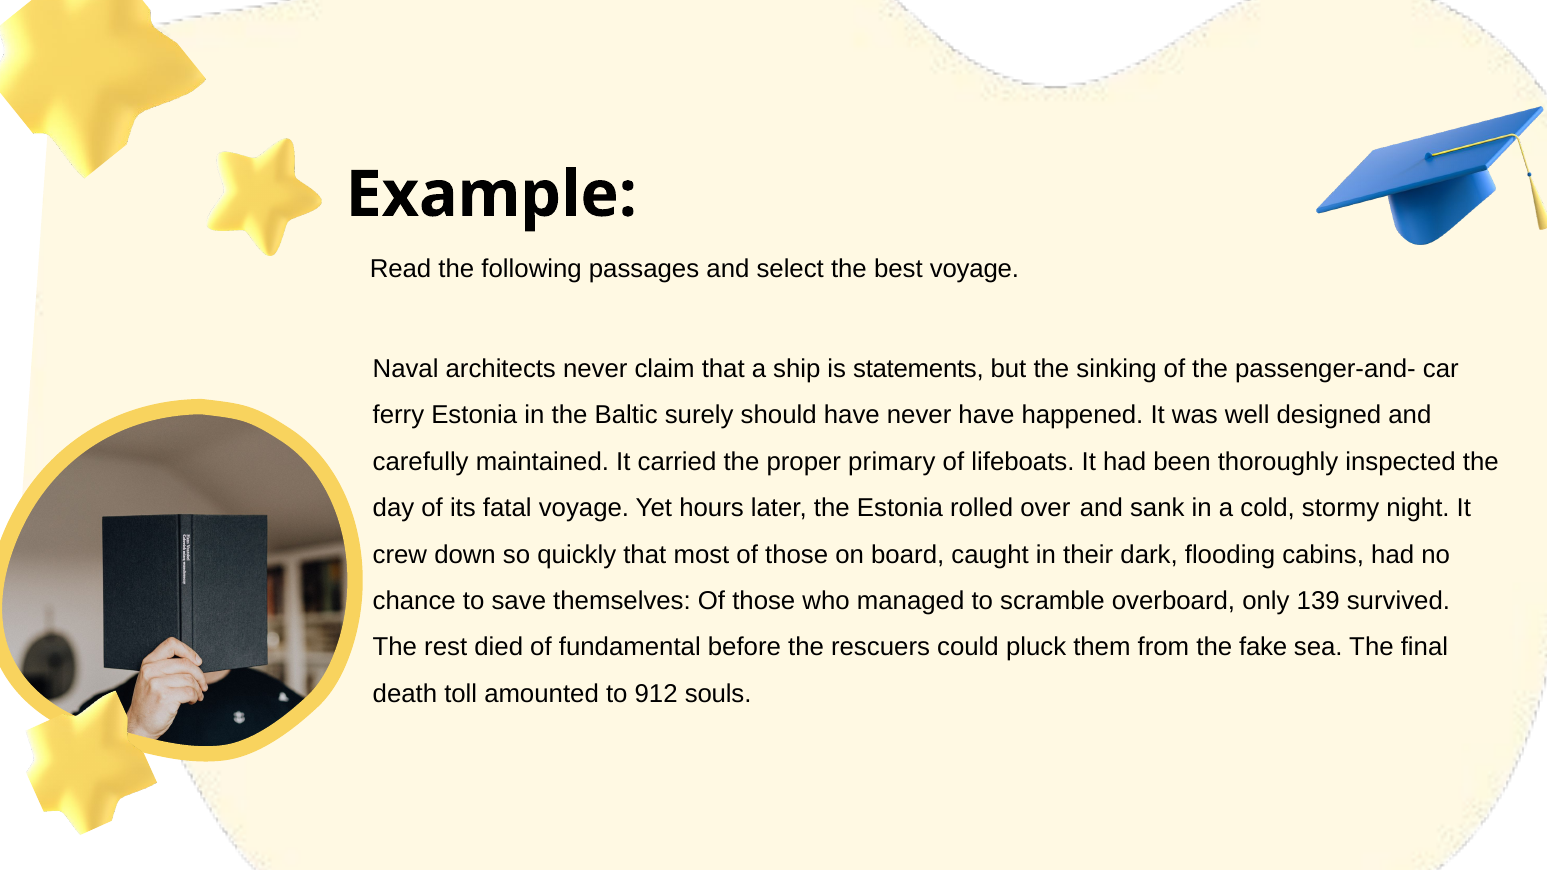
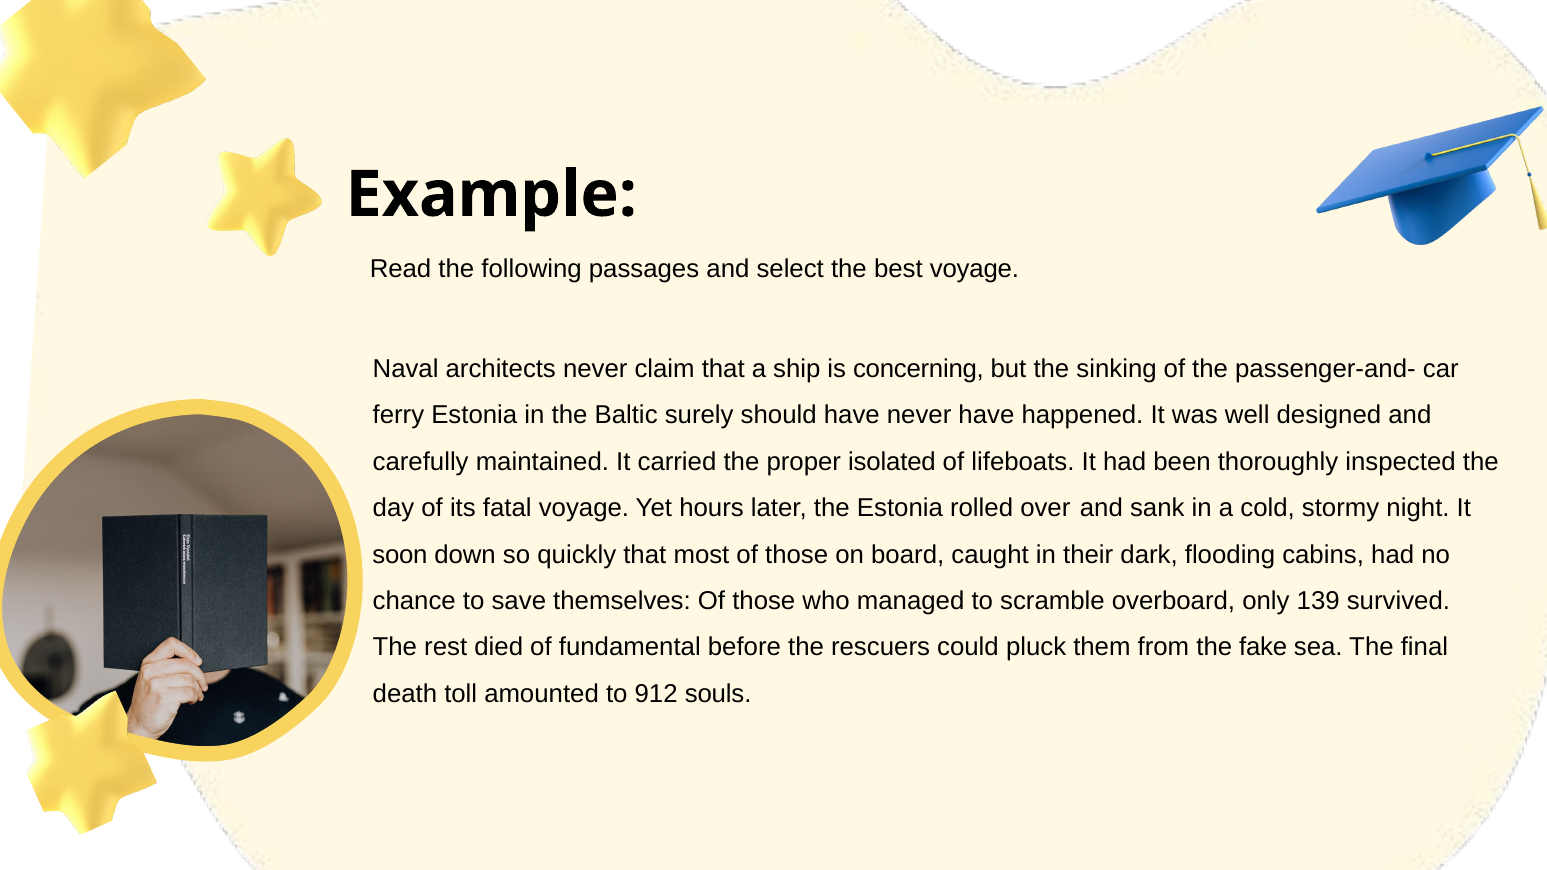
statements: statements -> concerning
primary: primary -> isolated
crew: crew -> soon
